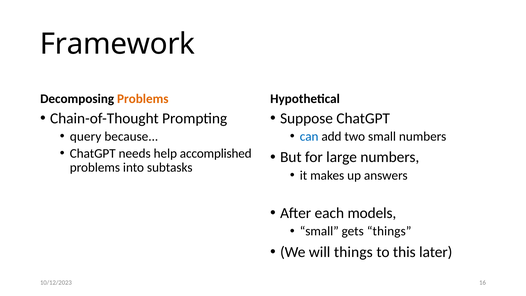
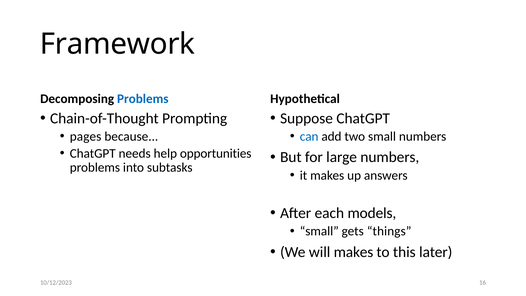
Problems at (143, 99) colour: orange -> blue
query: query -> pages
accomplished: accomplished -> opportunities
will things: things -> makes
